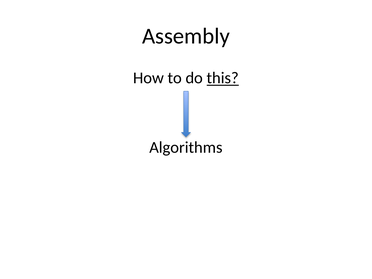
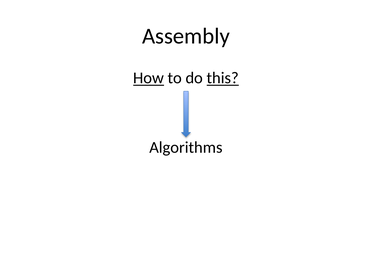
How underline: none -> present
